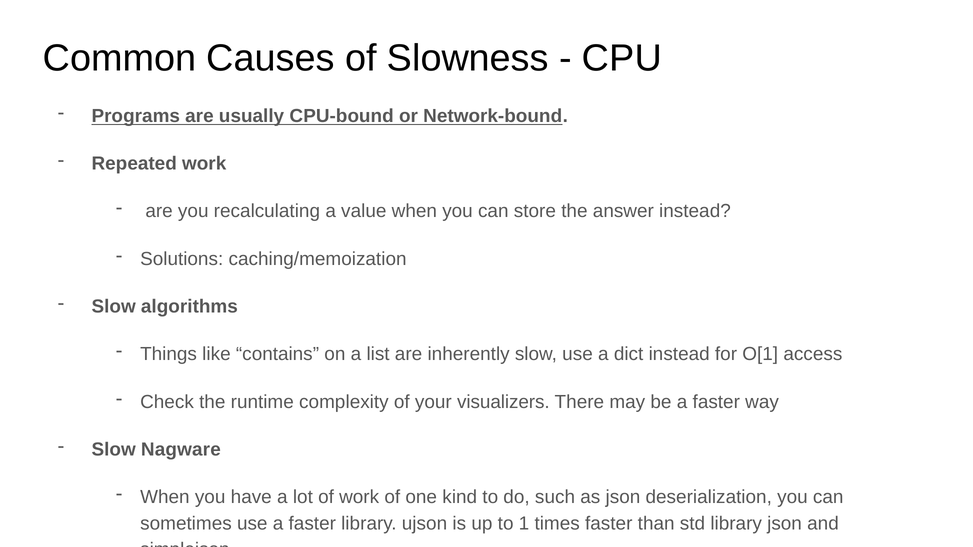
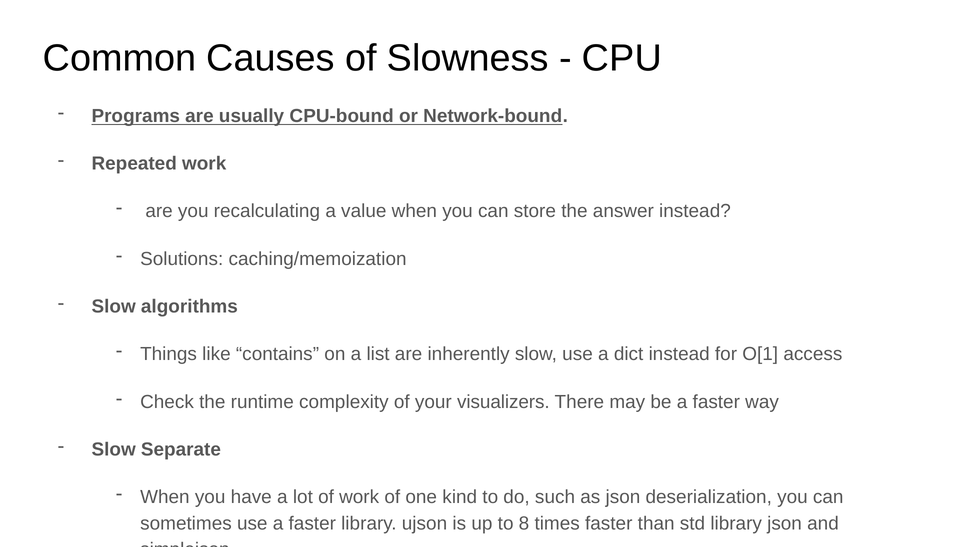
Nagware: Nagware -> Separate
1: 1 -> 8
